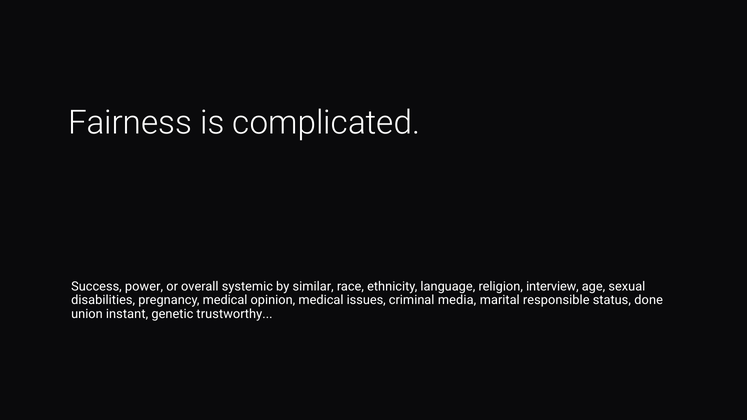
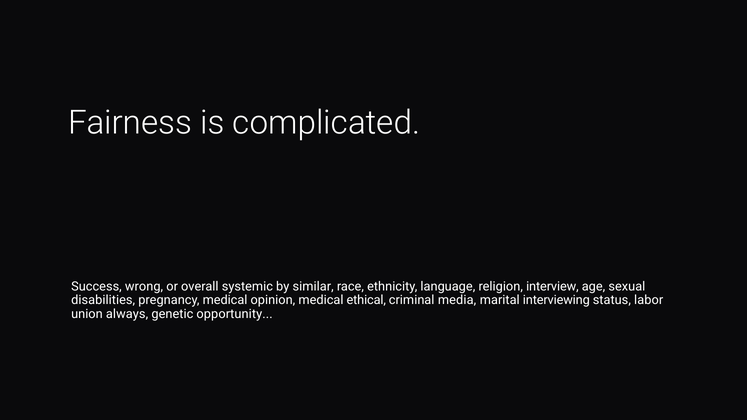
power: power -> wrong
issues: issues -> ethical
responsible: responsible -> interviewing
done: done -> labor
instant: instant -> always
trustworthy: trustworthy -> opportunity
